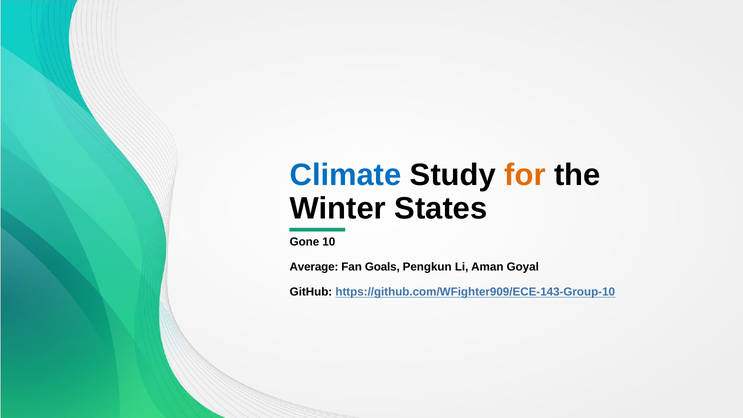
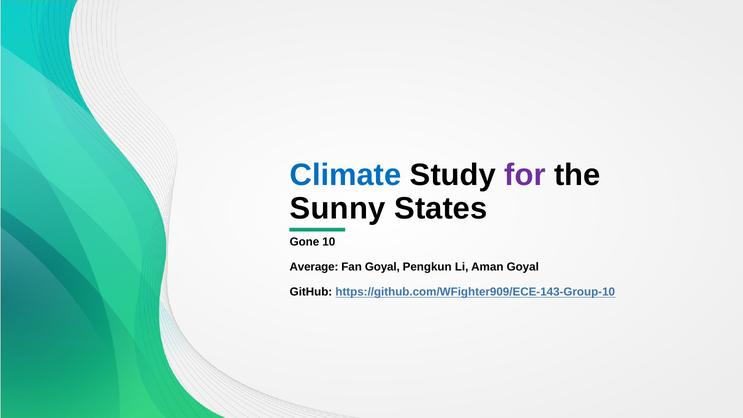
for colour: orange -> purple
Winter: Winter -> Sunny
Fan Goals: Goals -> Goyal
